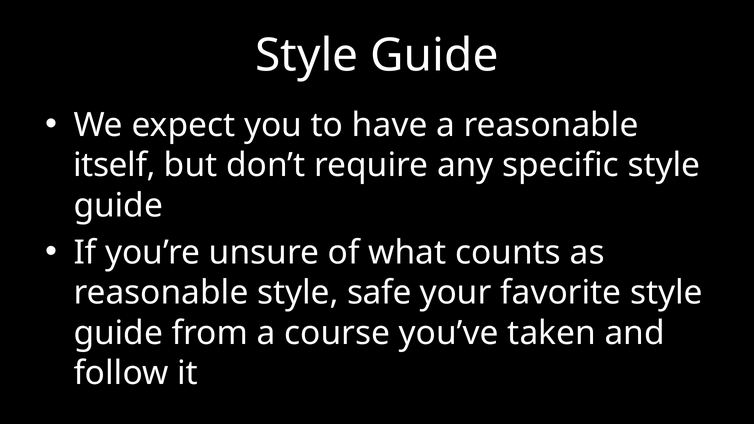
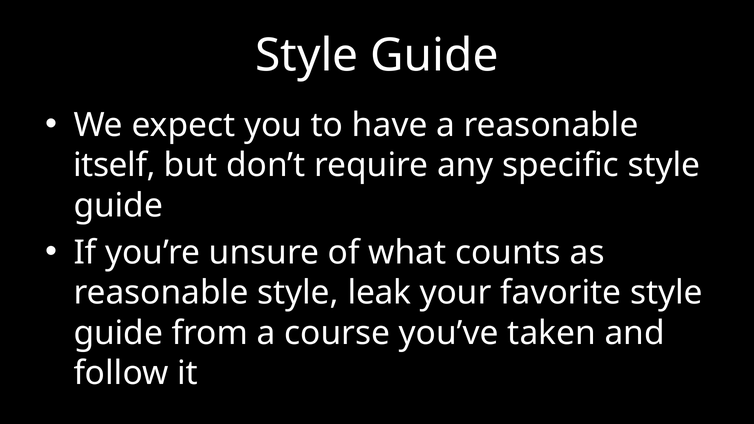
safe: safe -> leak
